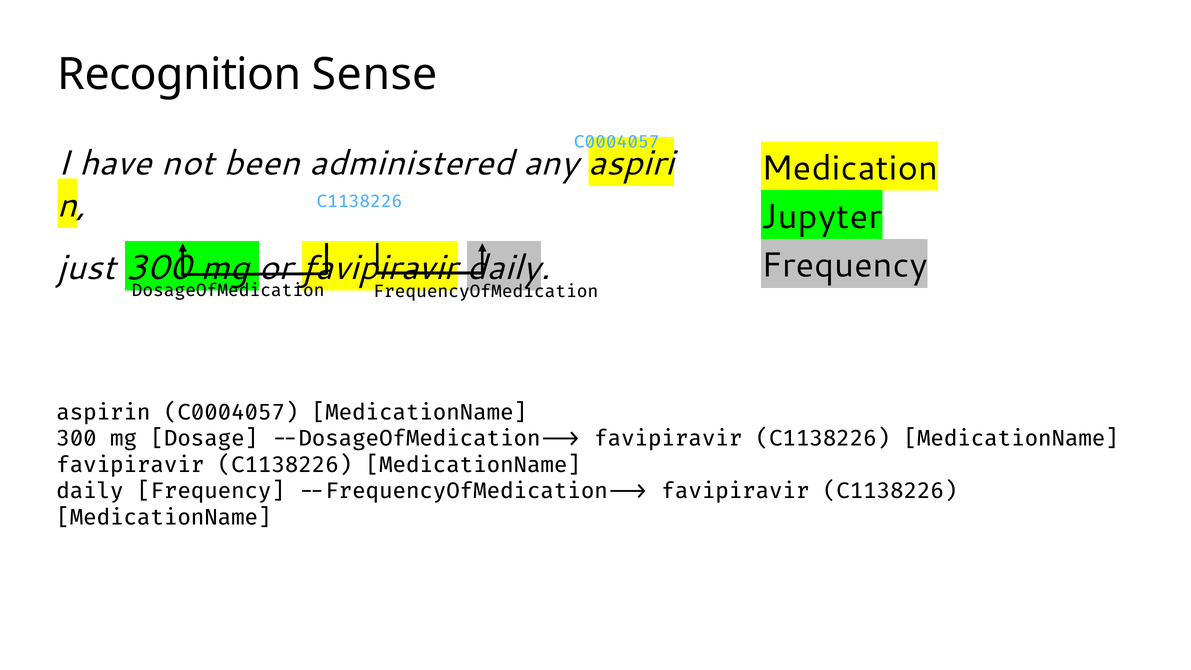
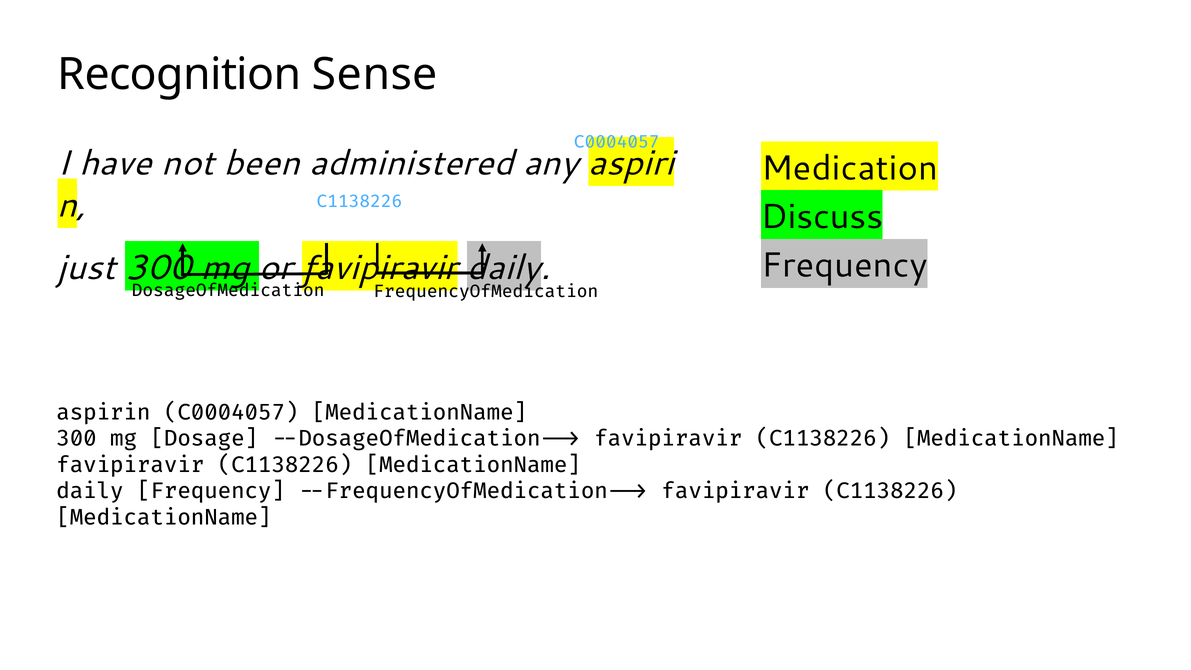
Jupyter: Jupyter -> Discuss
